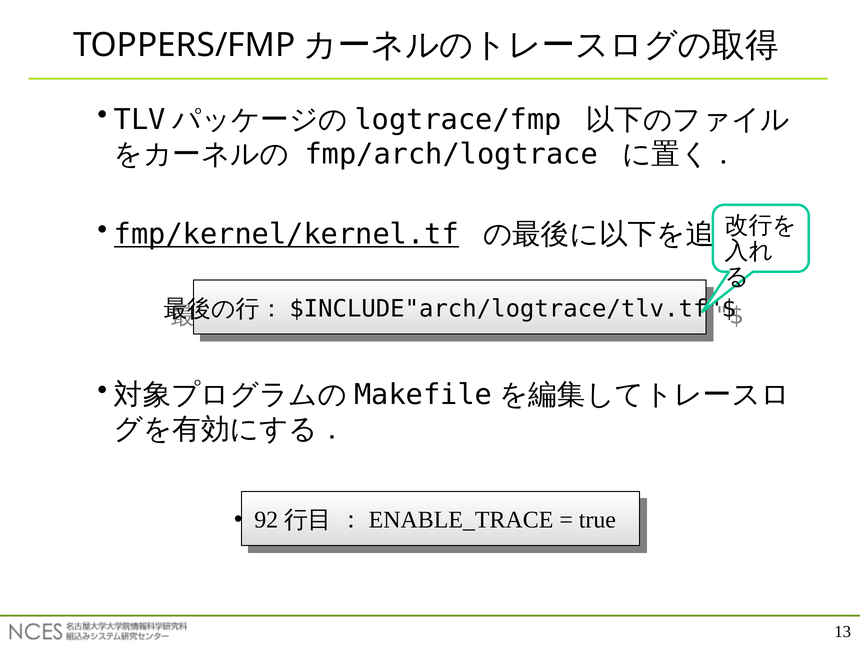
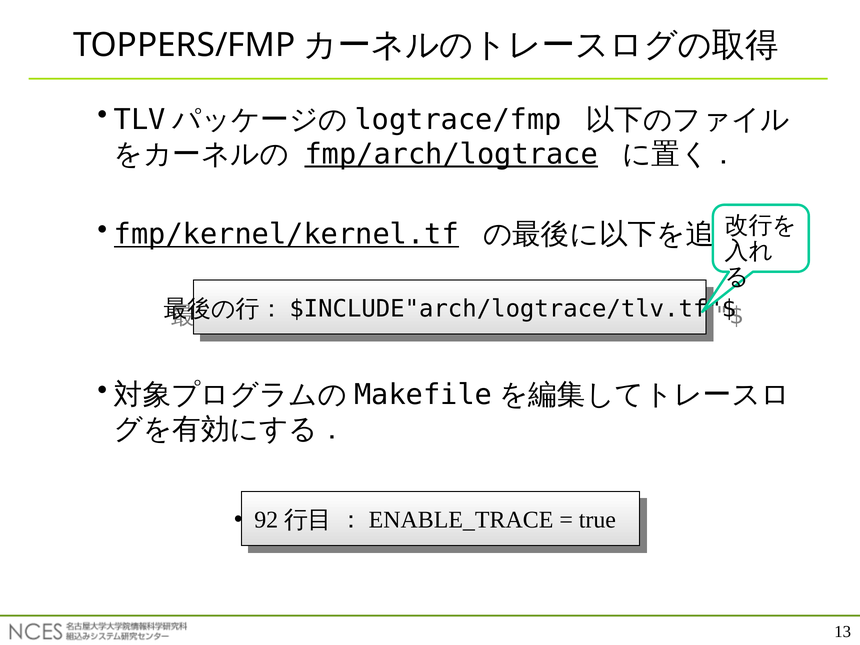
fmp/arch/logtrace underline: none -> present
